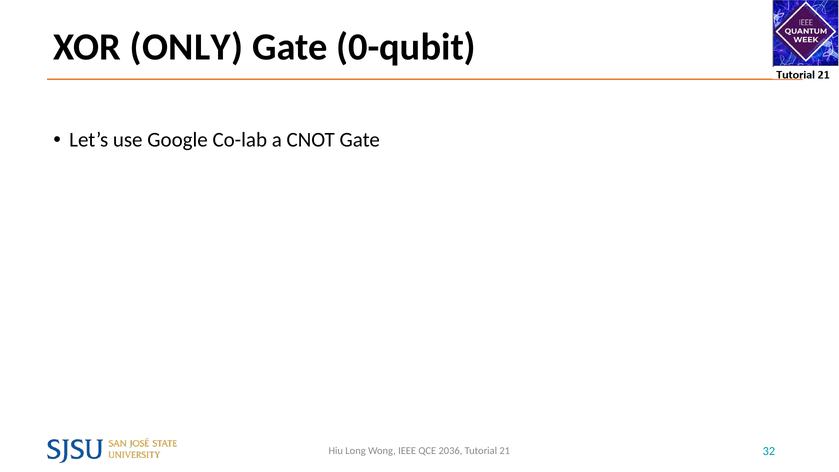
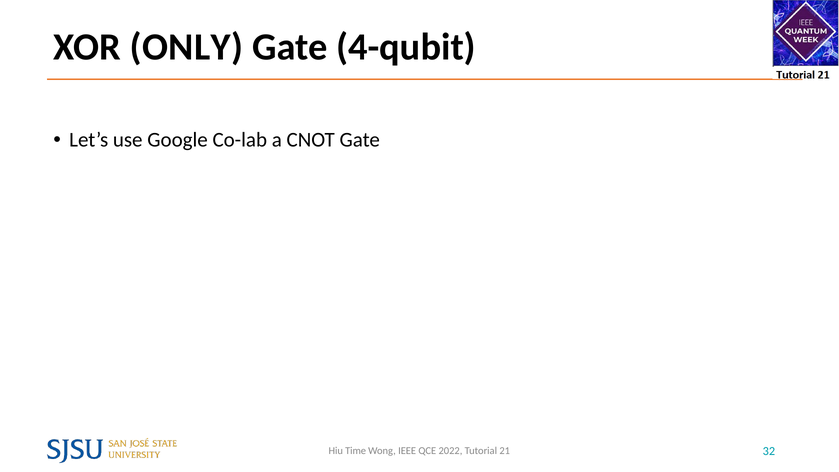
0-qubit: 0-qubit -> 4-qubit
Long: Long -> Time
2036: 2036 -> 2022
